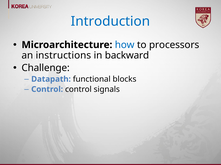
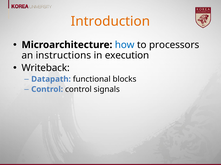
Introduction colour: blue -> orange
backward: backward -> execution
Challenge: Challenge -> Writeback
